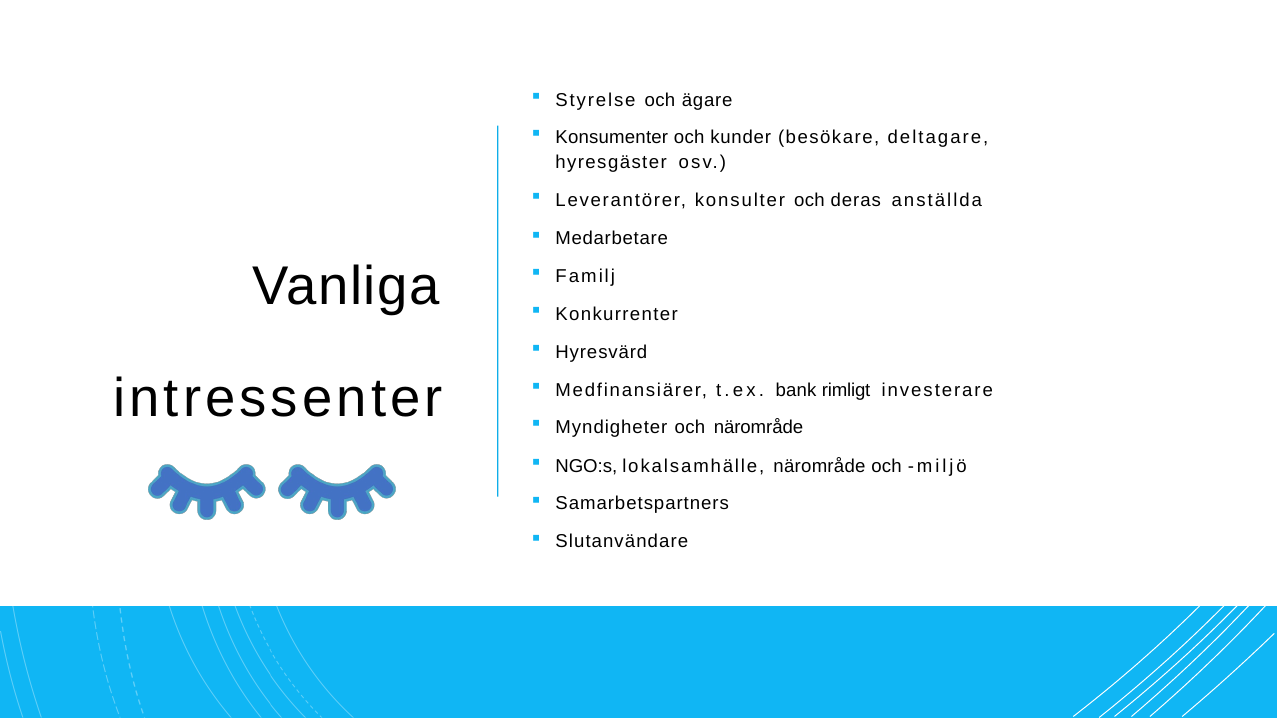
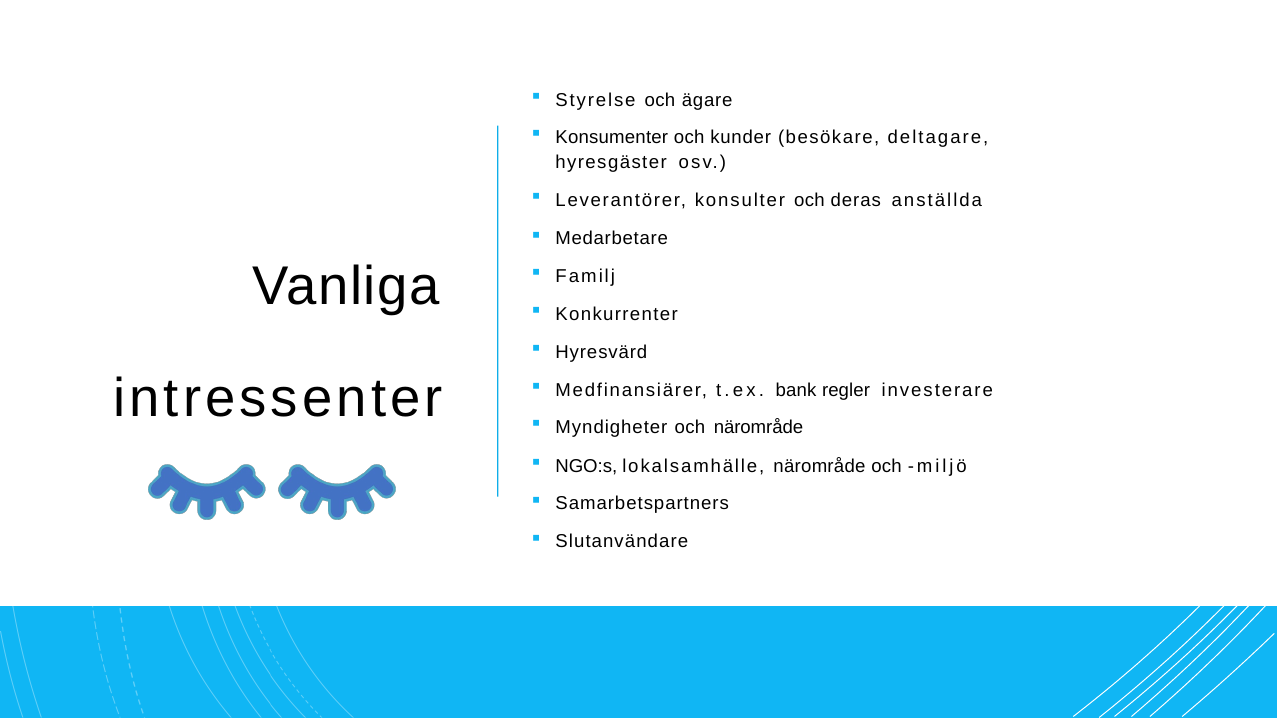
rimligt: rimligt -> regler
